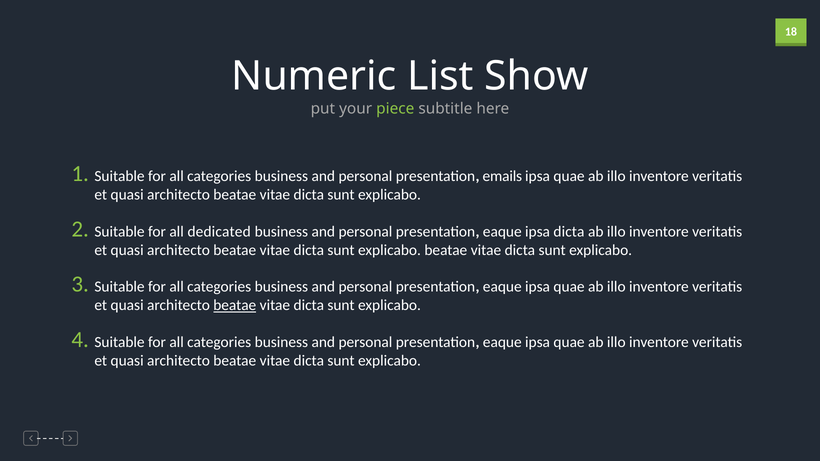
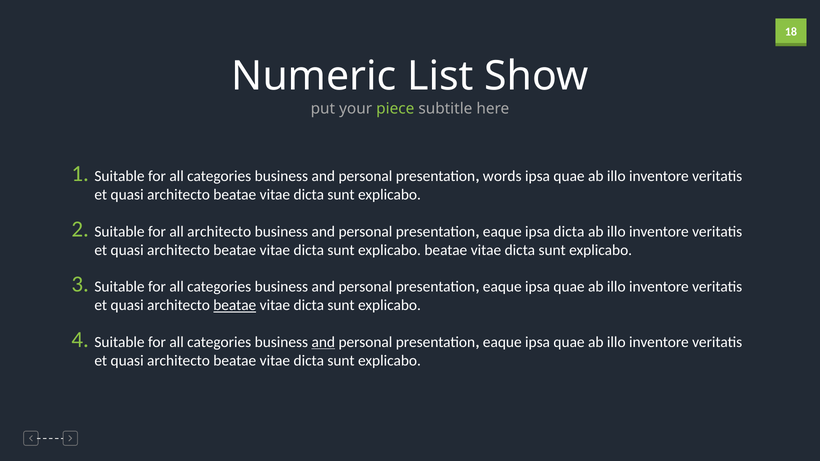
emails: emails -> words
all dedicated: dedicated -> architecto
and at (323, 342) underline: none -> present
